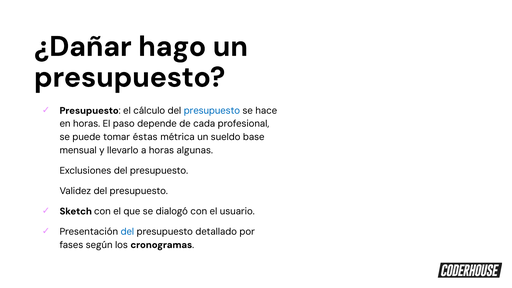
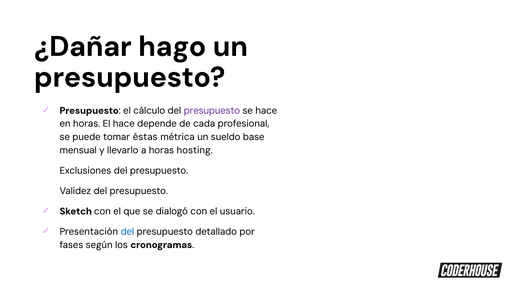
presupuesto at (212, 111) colour: blue -> purple
El paso: paso -> hace
algunas: algunas -> hosting
